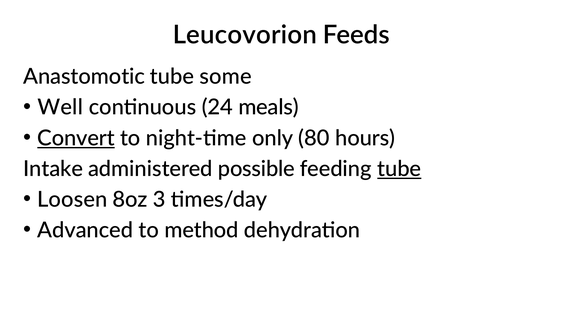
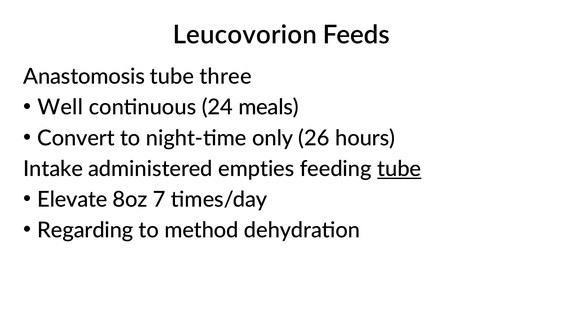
Anastomotic: Anastomotic -> Anastomosis
some: some -> three
Convert underline: present -> none
80: 80 -> 26
possible: possible -> empties
Loosen: Loosen -> Elevate
3: 3 -> 7
Advanced: Advanced -> Regarding
